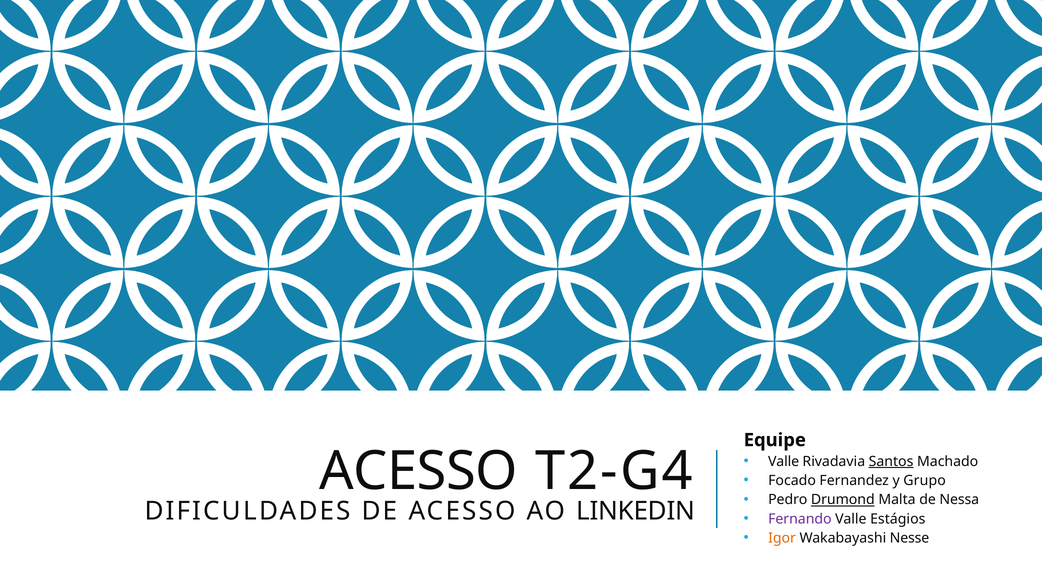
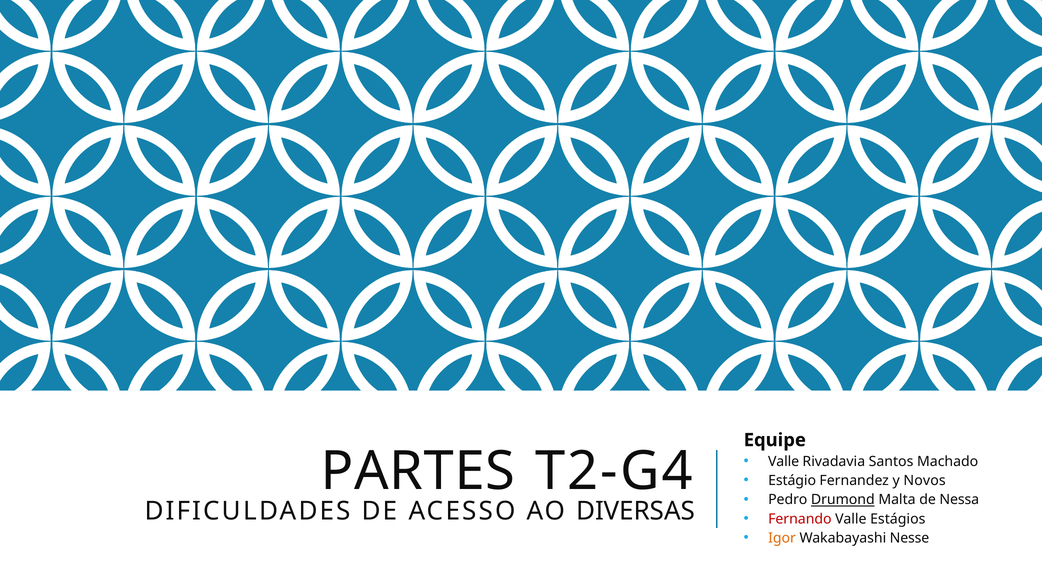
Santos underline: present -> none
ACESSO at (418, 472): ACESSO -> PARTES
Focado: Focado -> Estágio
Grupo: Grupo -> Novos
LINKEDIN: LINKEDIN -> DIVERSAS
Fernando colour: purple -> red
